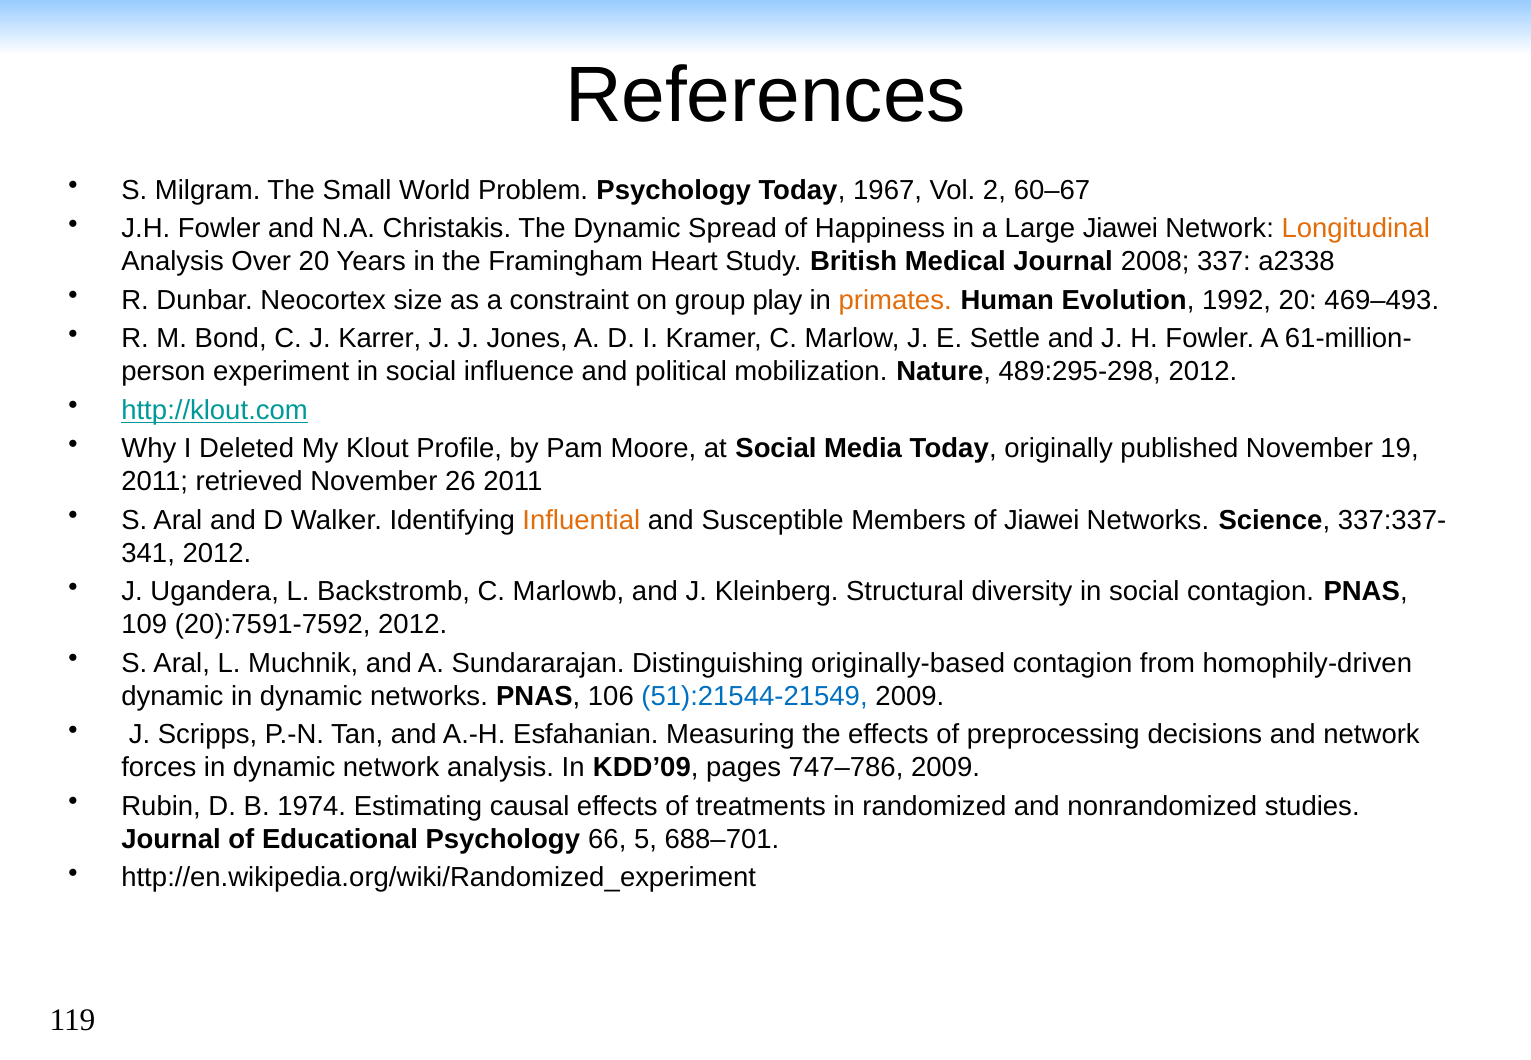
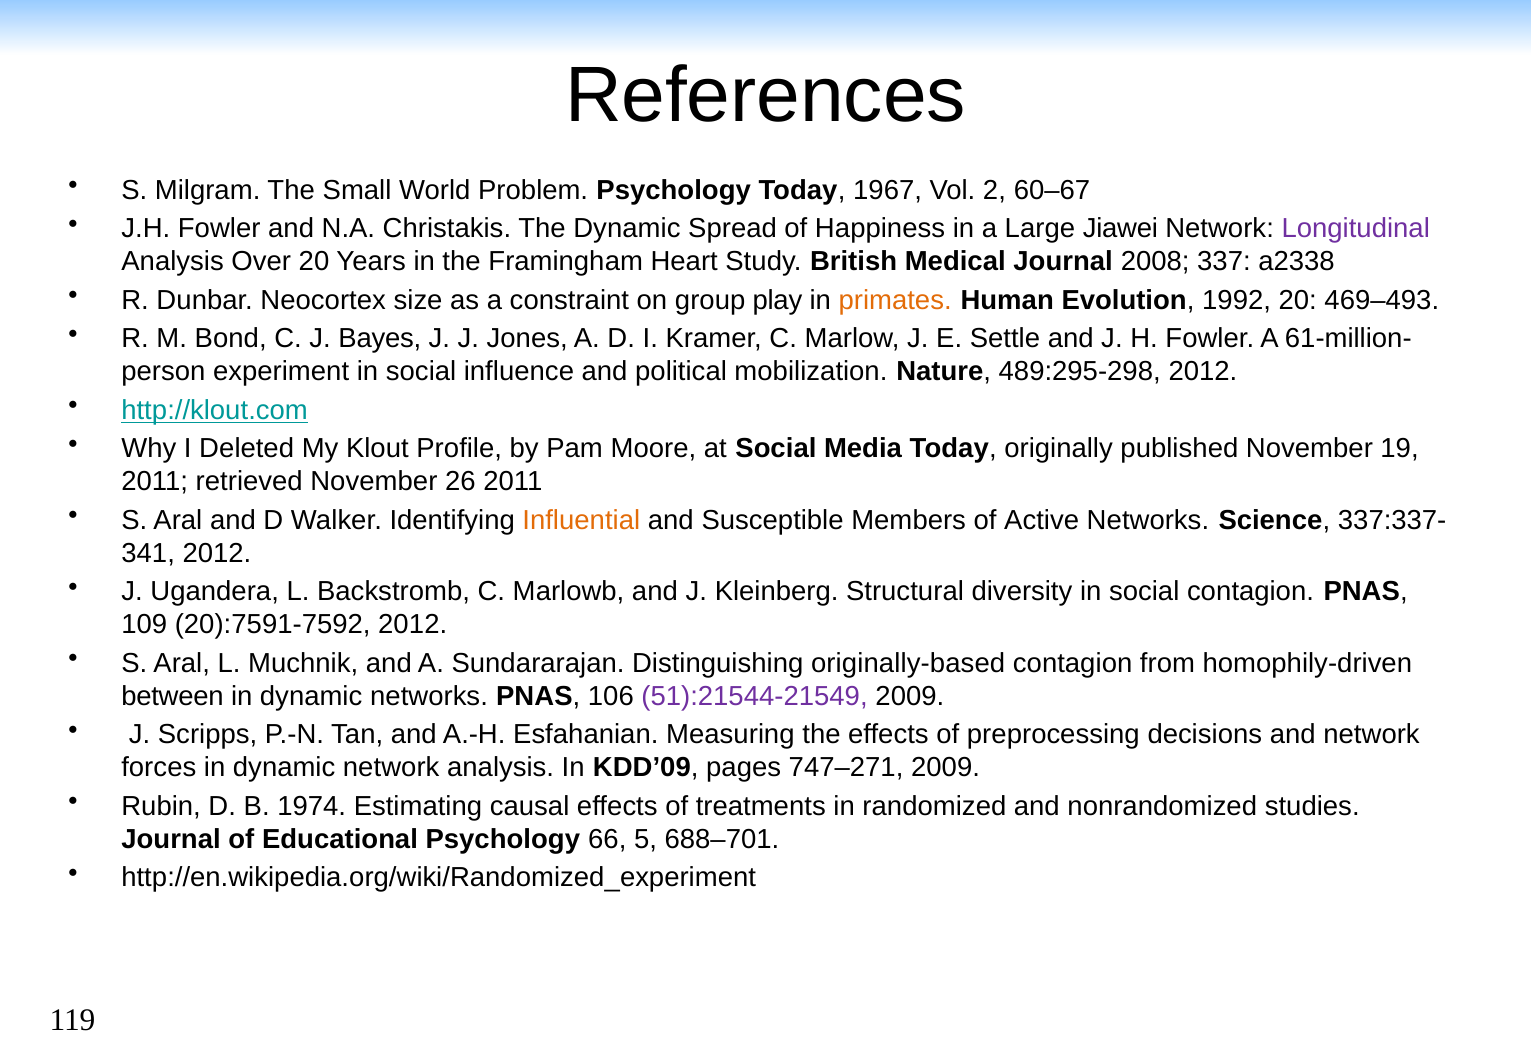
Longitudinal colour: orange -> purple
Karrer: Karrer -> Bayes
of Jiawei: Jiawei -> Active
dynamic at (172, 696): dynamic -> between
51):21544-21549 colour: blue -> purple
747–786: 747–786 -> 747–271
